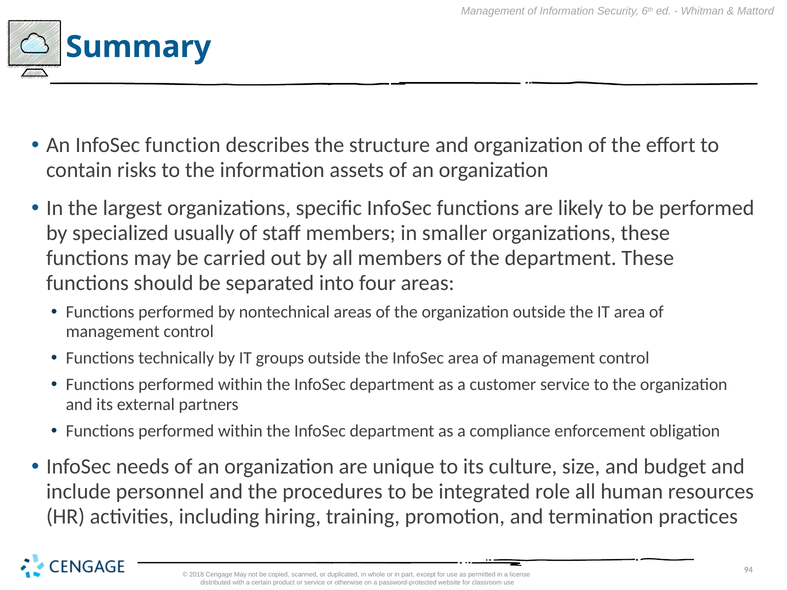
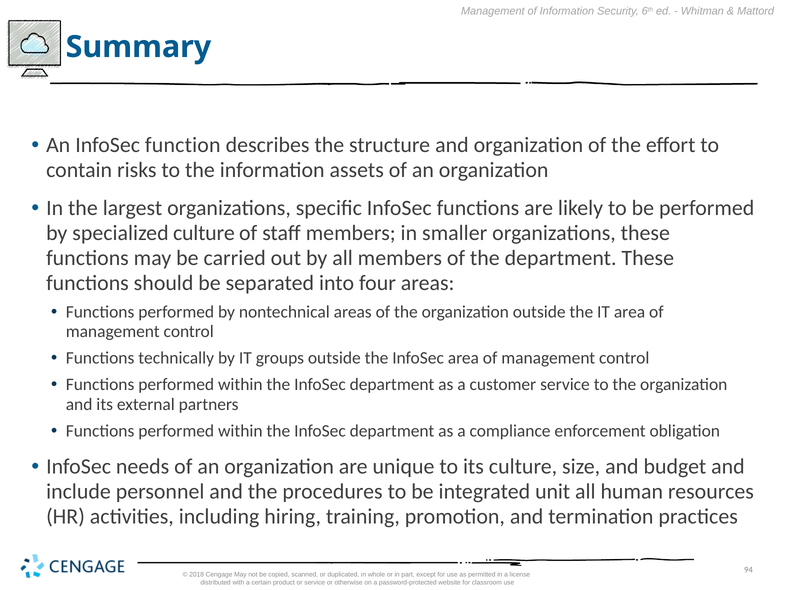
specialized usually: usually -> culture
role: role -> unit
